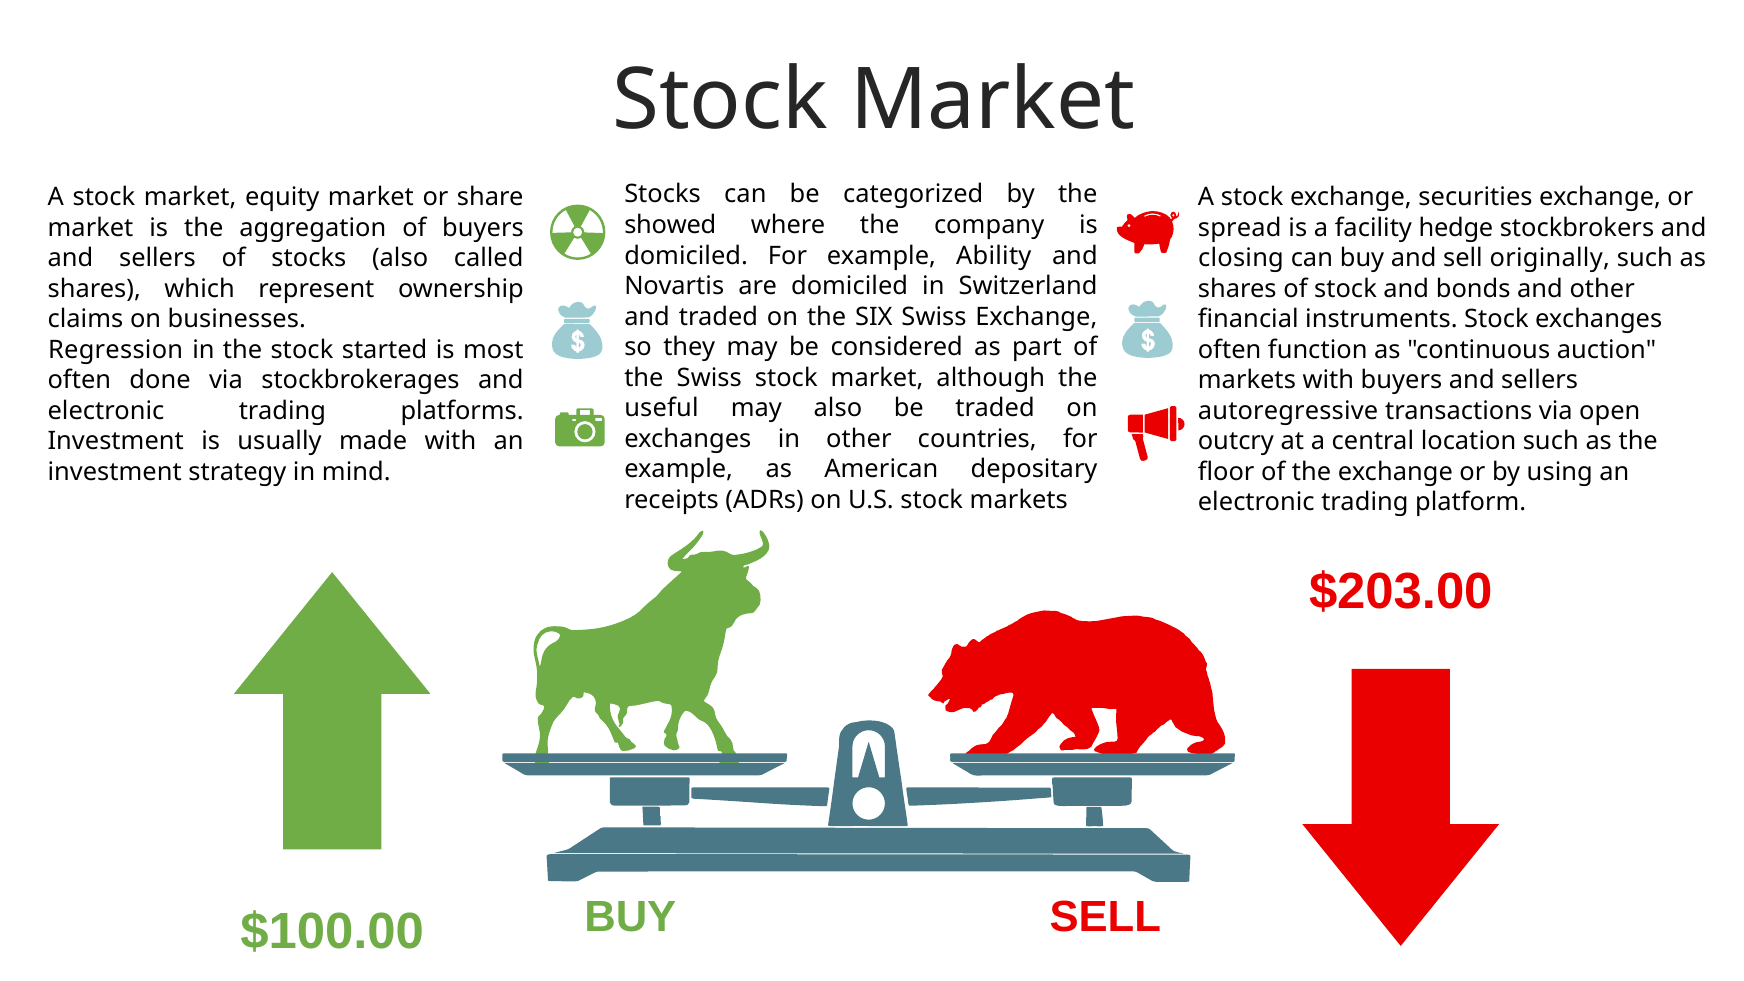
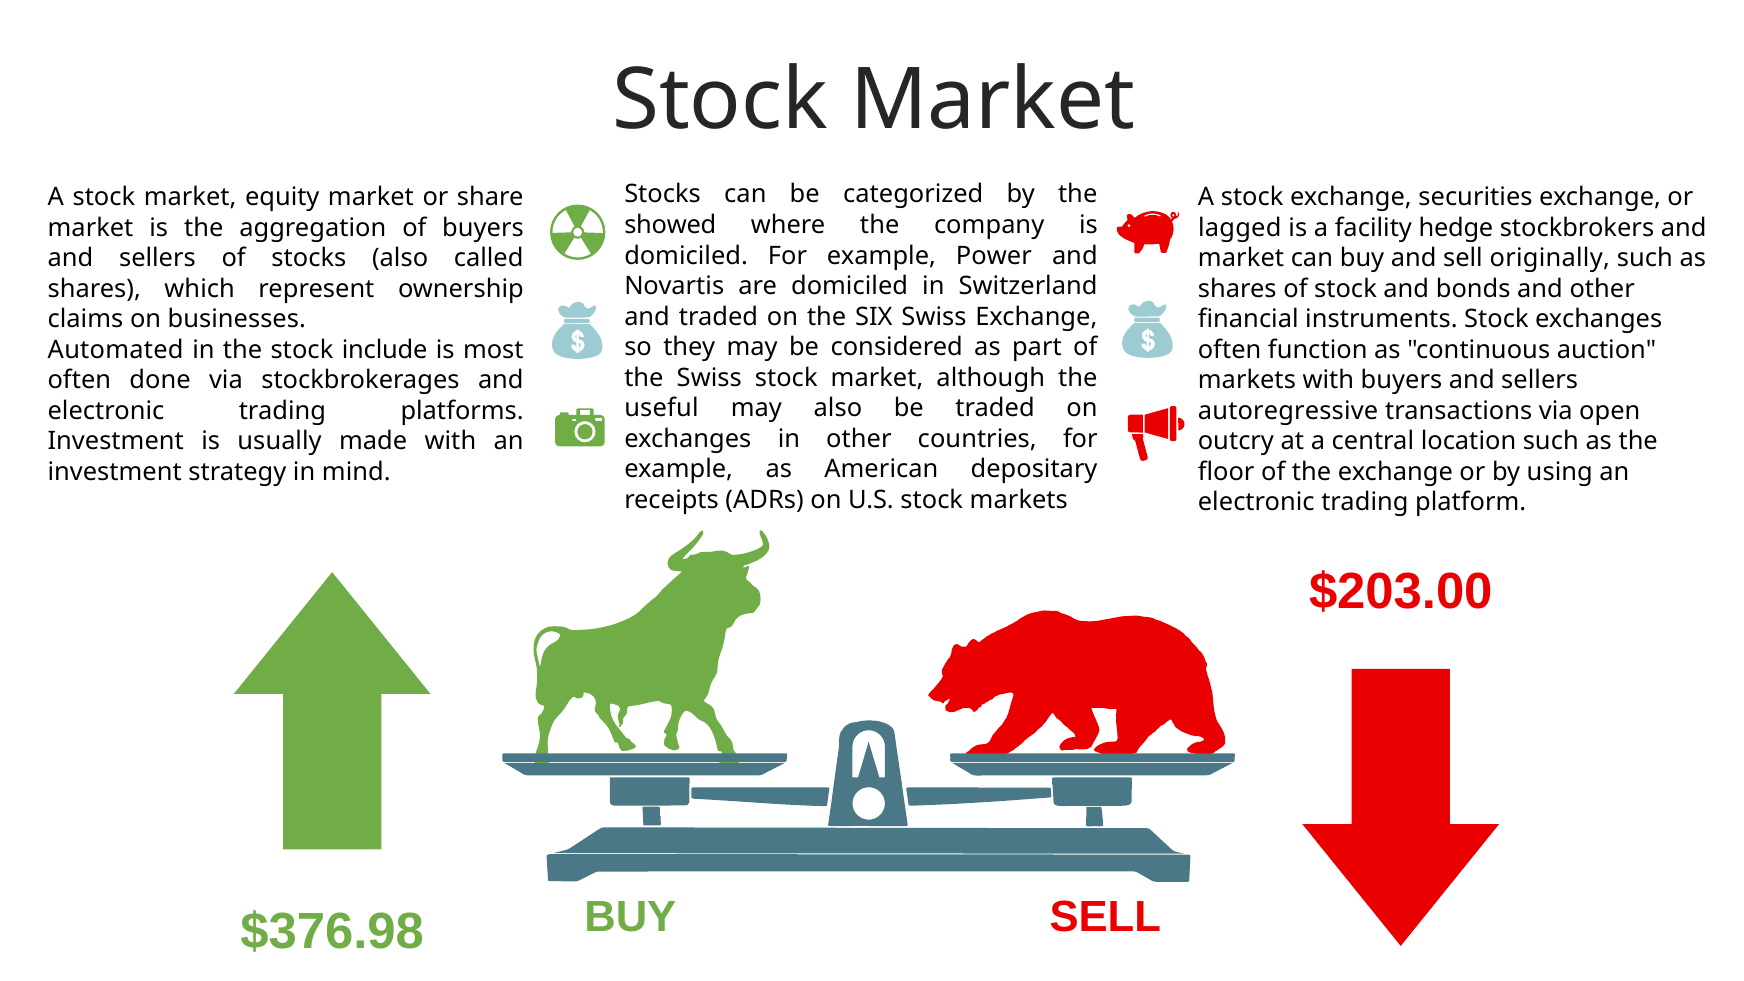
spread: spread -> lagged
Ability: Ability -> Power
closing at (1241, 258): closing -> market
Regression: Regression -> Automated
started: started -> include
$100.00: $100.00 -> $376.98
